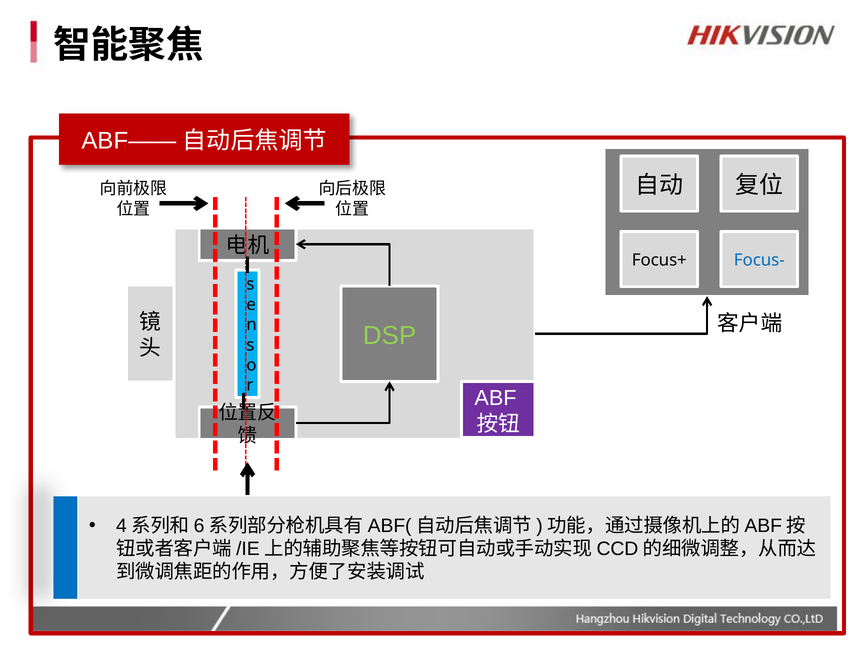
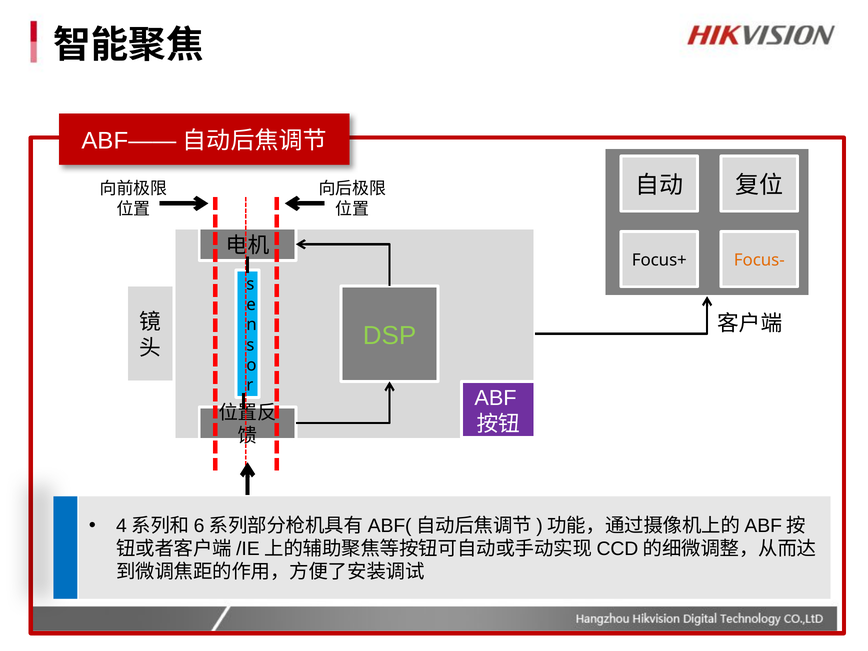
Focus- colour: blue -> orange
